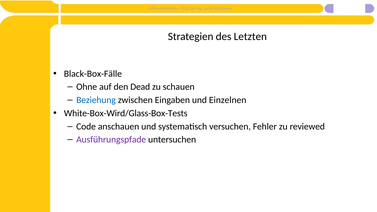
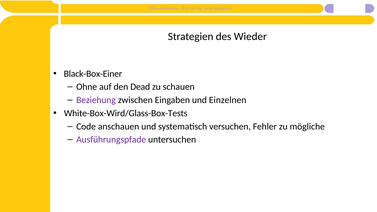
Letzten: Letzten -> Wieder
Black-Box-Fälle: Black-Box-Fälle -> Black-Box-Einer
Beziehung colour: blue -> purple
reviewed: reviewed -> mögliche
